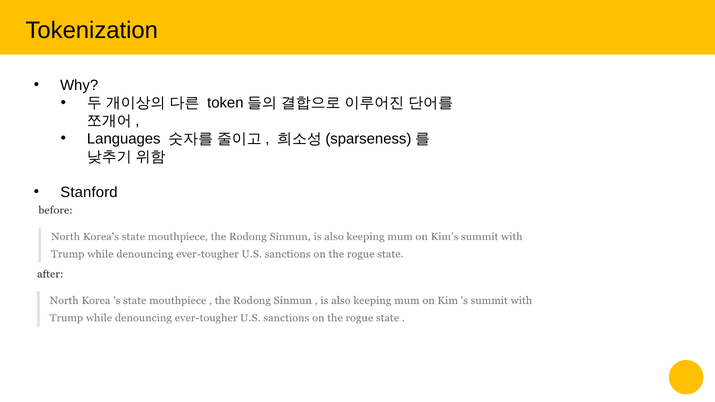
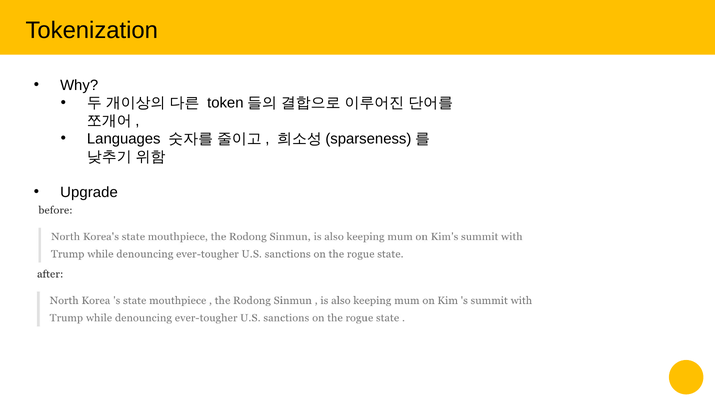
Stanford: Stanford -> Upgrade
